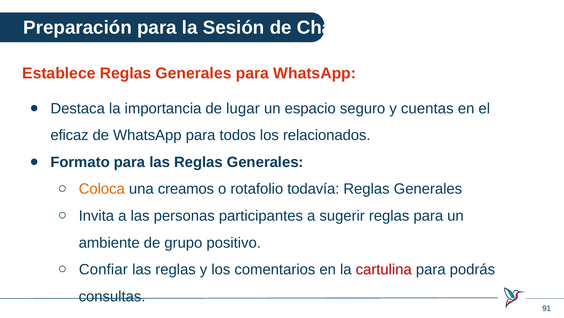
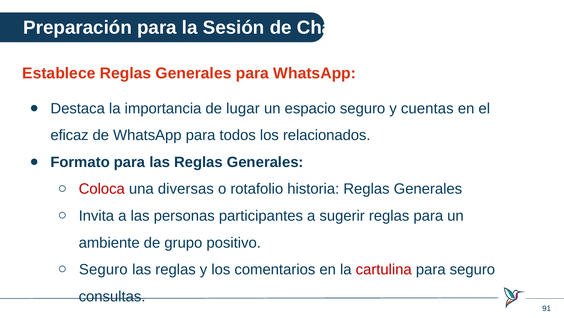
Coloca colour: orange -> red
creamos: creamos -> diversas
todavía: todavía -> historia
Confiar at (103, 269): Confiar -> Seguro
para podrás: podrás -> seguro
